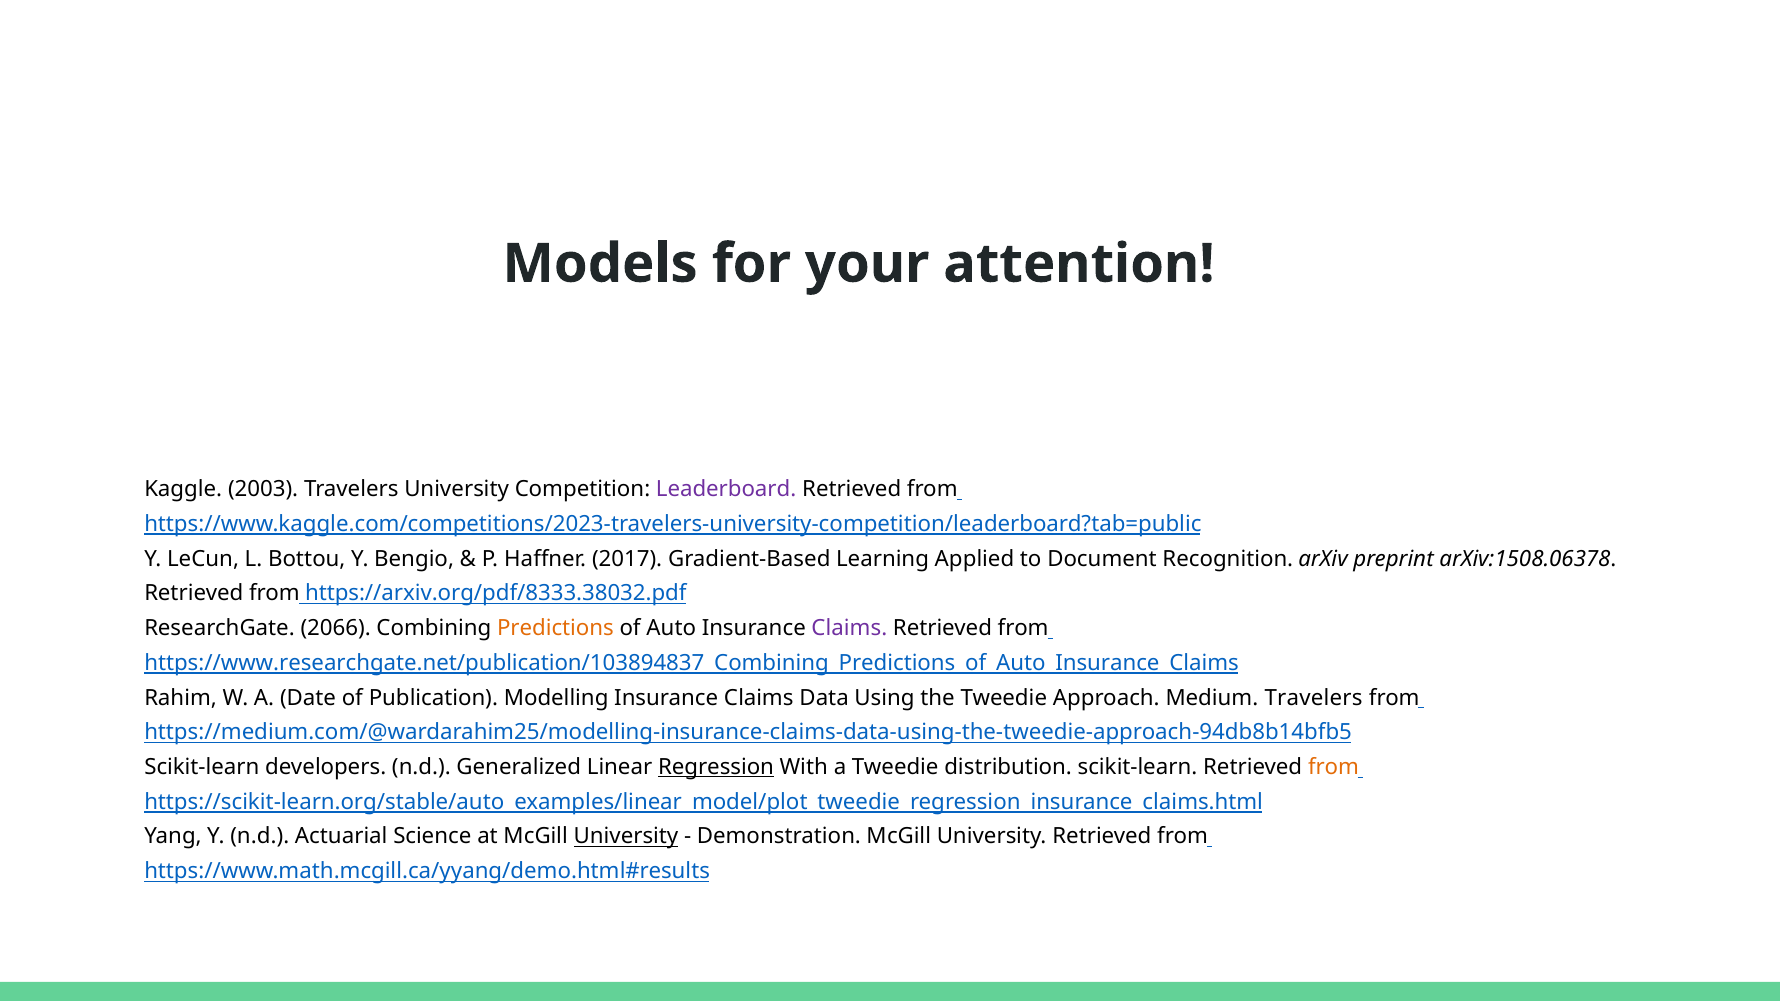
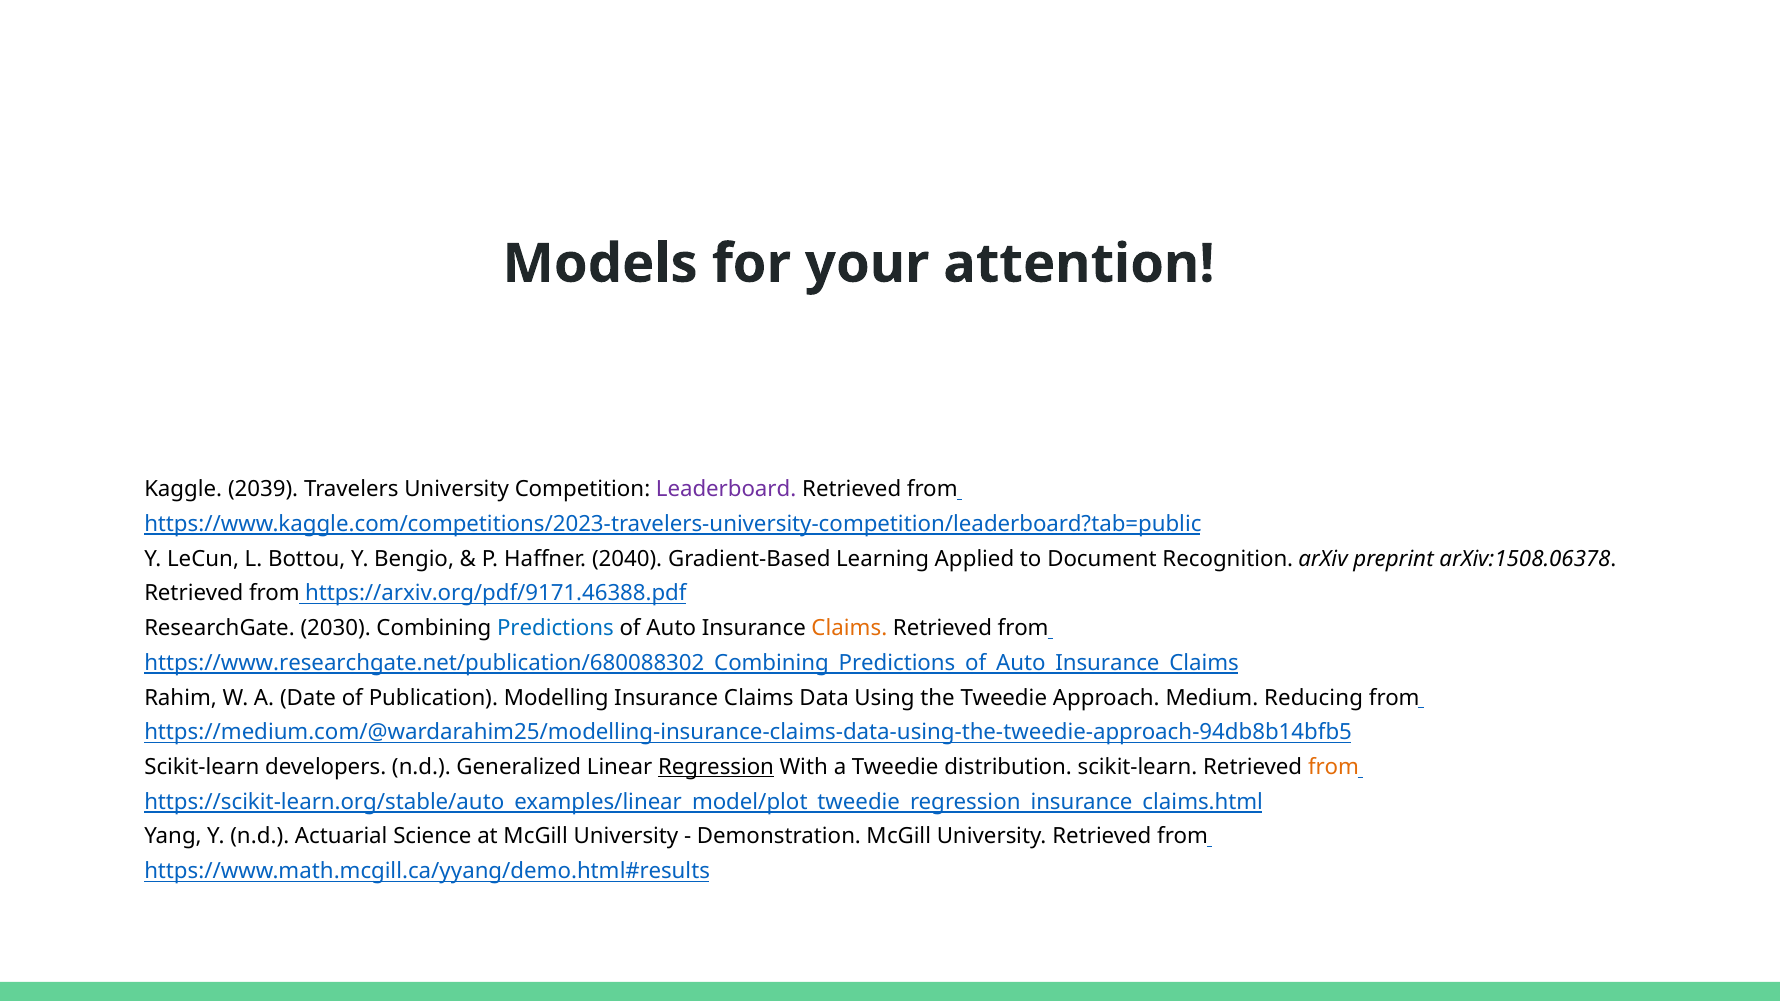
2003: 2003 -> 2039
2017: 2017 -> 2040
https://arxiv.org/pdf/8333.38032.pdf: https://arxiv.org/pdf/8333.38032.pdf -> https://arxiv.org/pdf/9171.46388.pdf
2066: 2066 -> 2030
Predictions colour: orange -> blue
Claims at (849, 628) colour: purple -> orange
https://www.researchgate.net/publication/103894837_Combining_Predictions_of_Auto_Insurance_Claims: https://www.researchgate.net/publication/103894837_Combining_Predictions_of_Auto_Insurance_Claims -> https://www.researchgate.net/publication/680088302_Combining_Predictions_of_Auto_Insurance_Claims
Medium Travelers: Travelers -> Reducing
University at (626, 837) underline: present -> none
